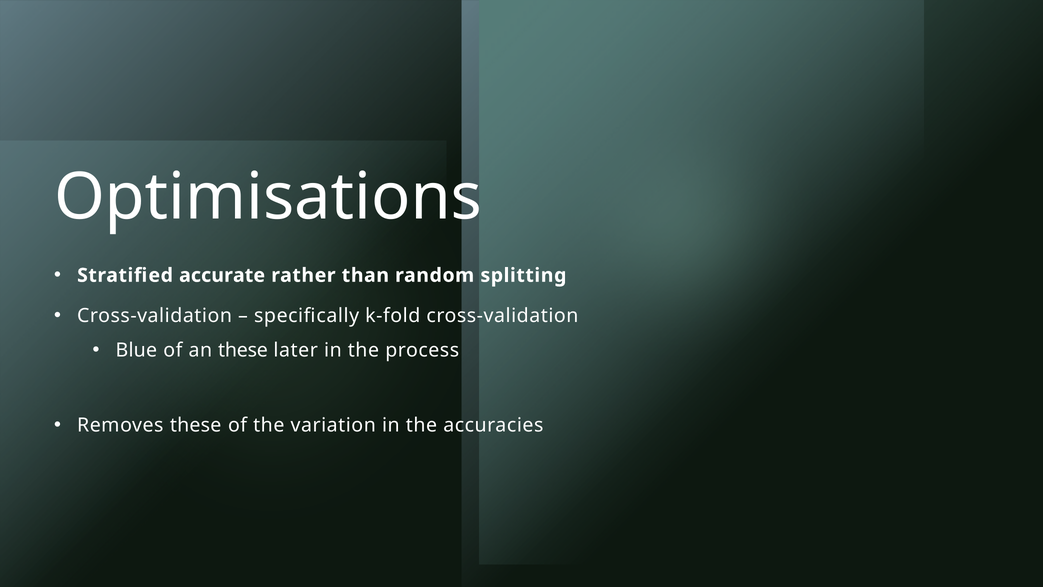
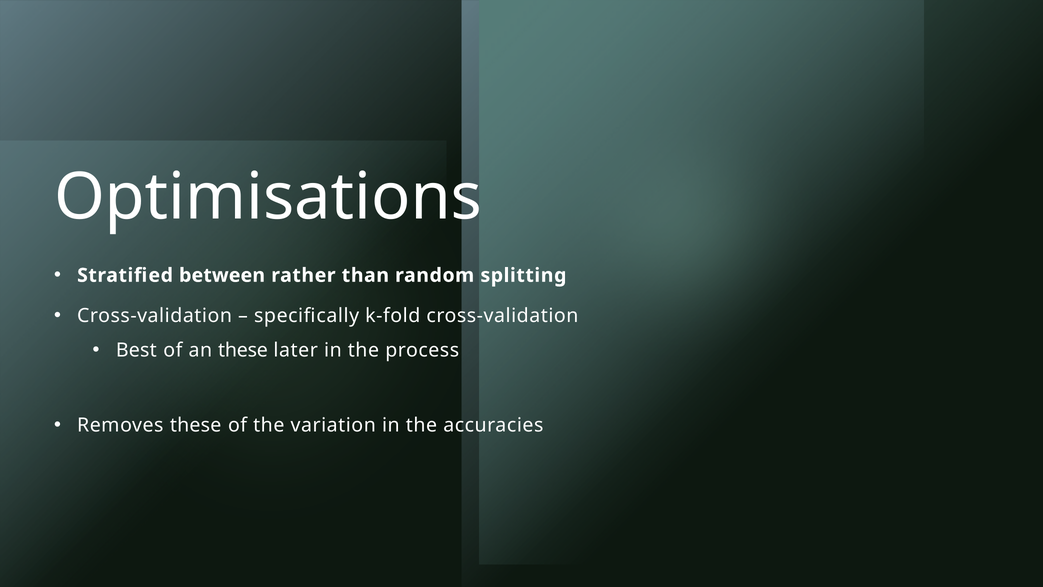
accurate: accurate -> between
Blue: Blue -> Best
